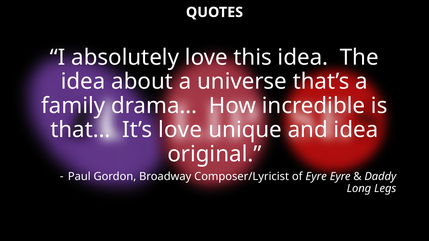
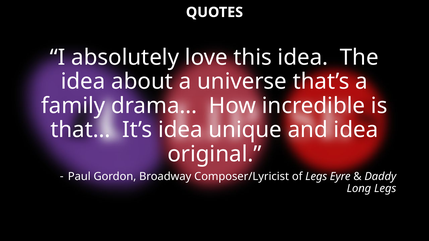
It’s love: love -> idea
of Eyre: Eyre -> Legs
